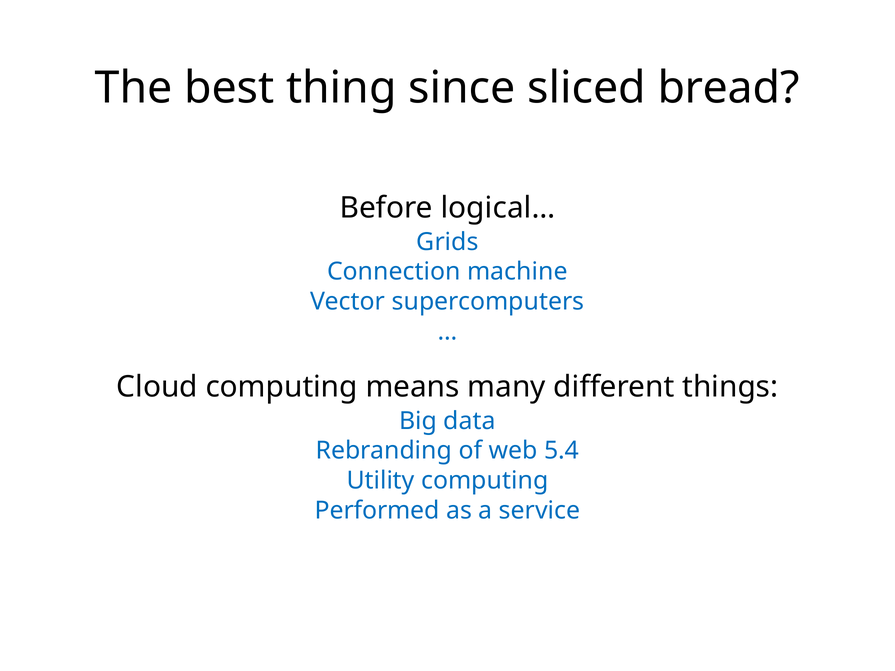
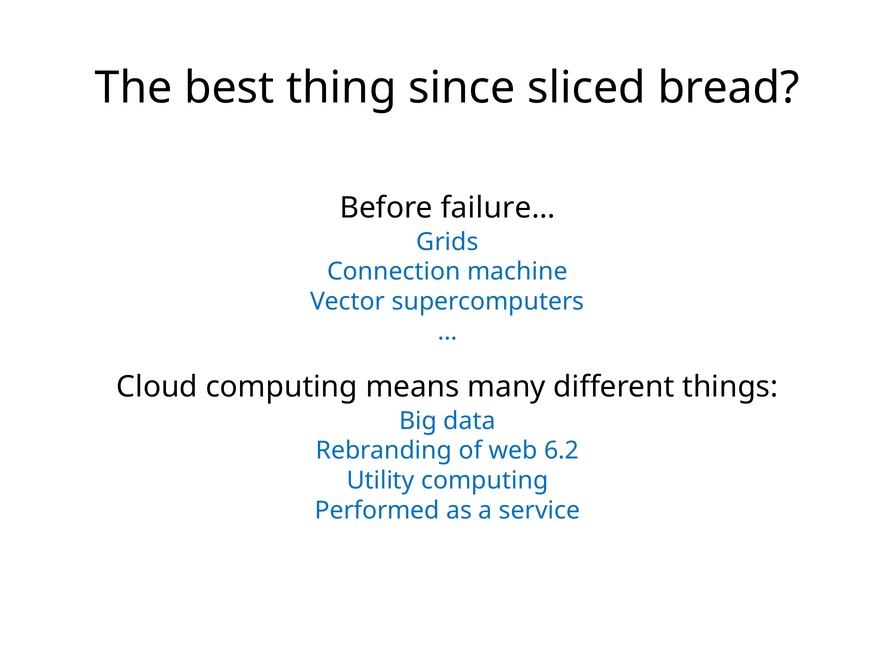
logical…: logical… -> failure…
5.4: 5.4 -> 6.2
